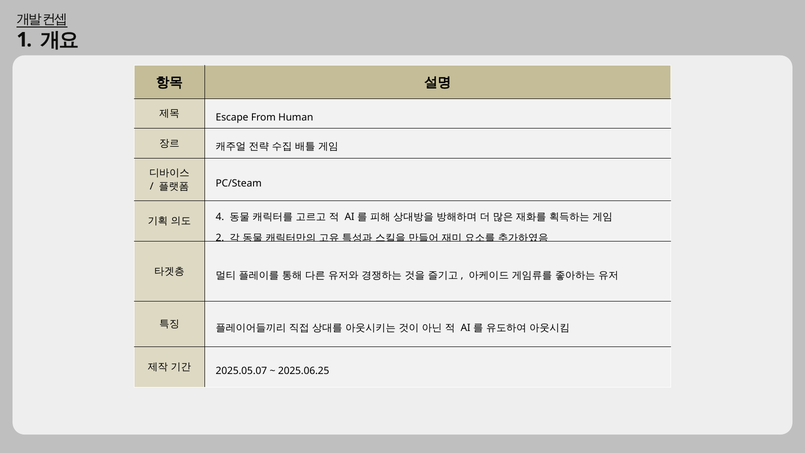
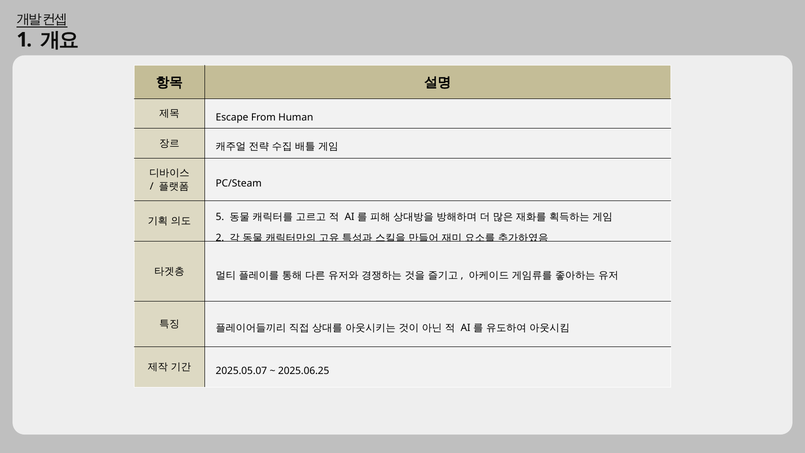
4: 4 -> 5
